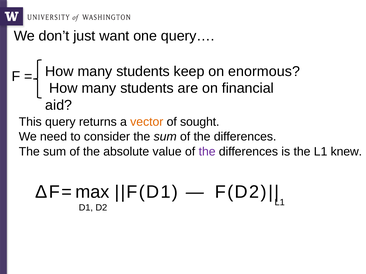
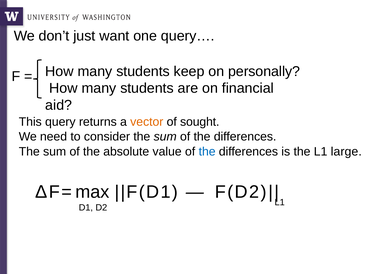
enormous: enormous -> personally
the at (207, 152) colour: purple -> blue
knew: knew -> large
